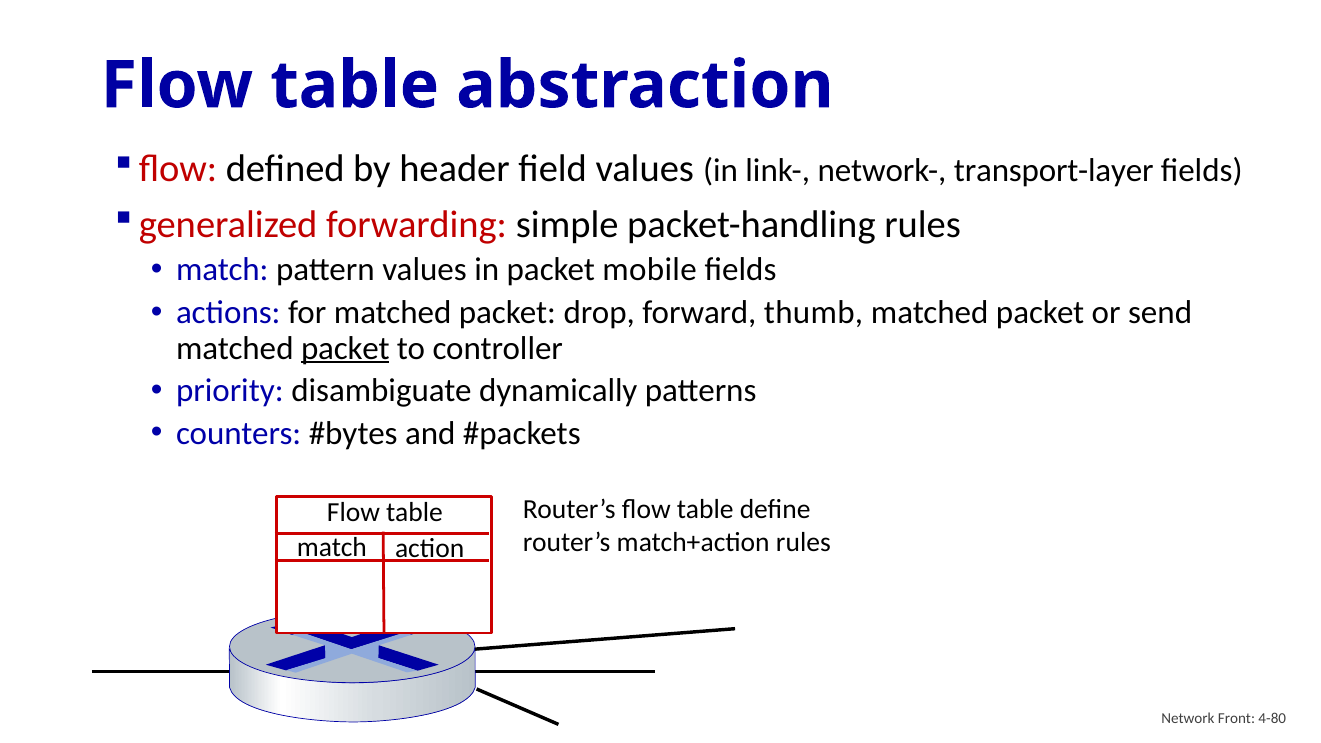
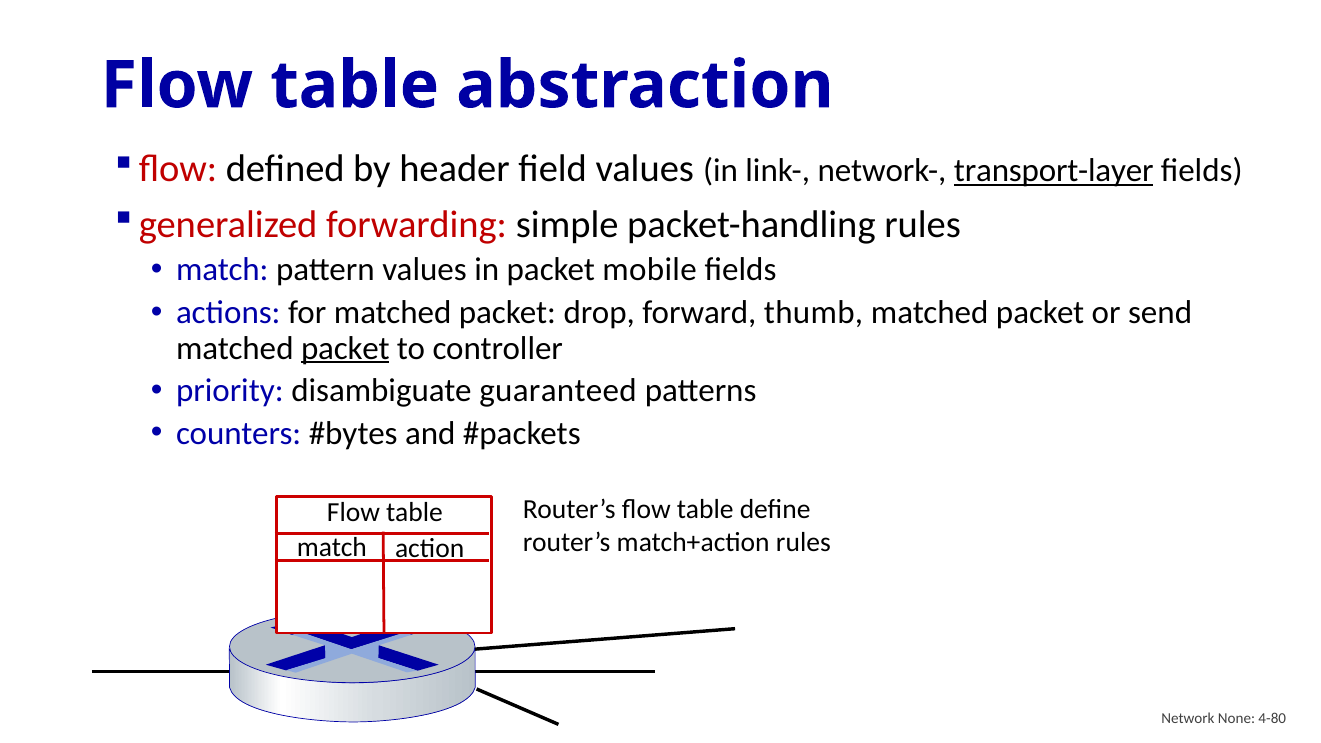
transport-layer underline: none -> present
dynamically: dynamically -> guaranteed
Front: Front -> None
